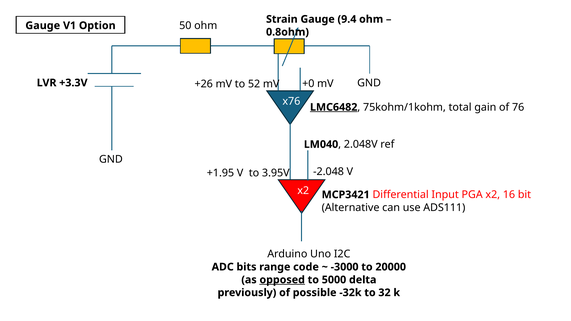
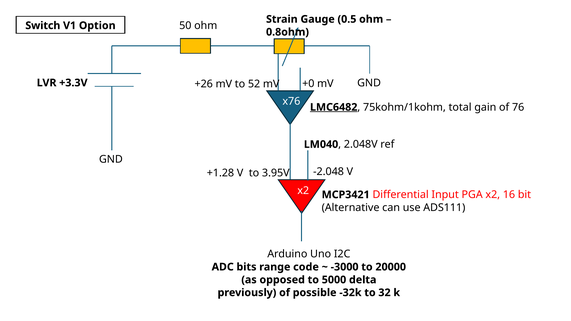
9.4: 9.4 -> 0.5
Gauge at (43, 26): Gauge -> Switch
+1.95: +1.95 -> +1.28
opposed underline: present -> none
